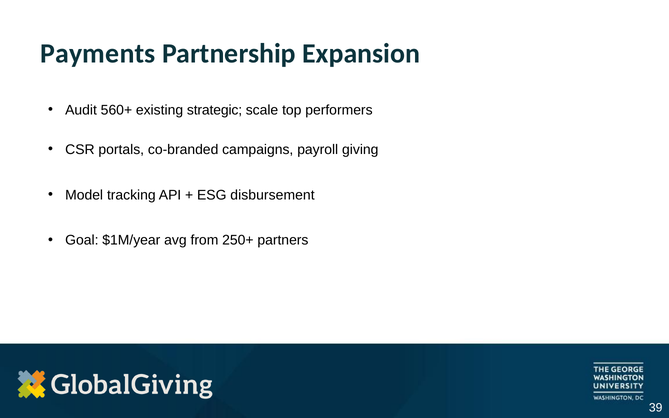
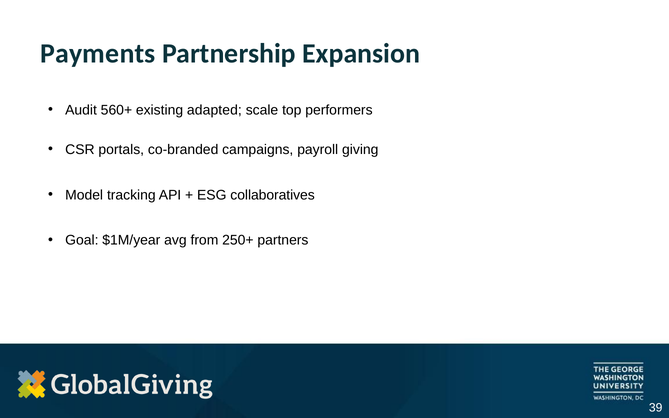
strategic: strategic -> adapted
disbursement: disbursement -> collaboratives
